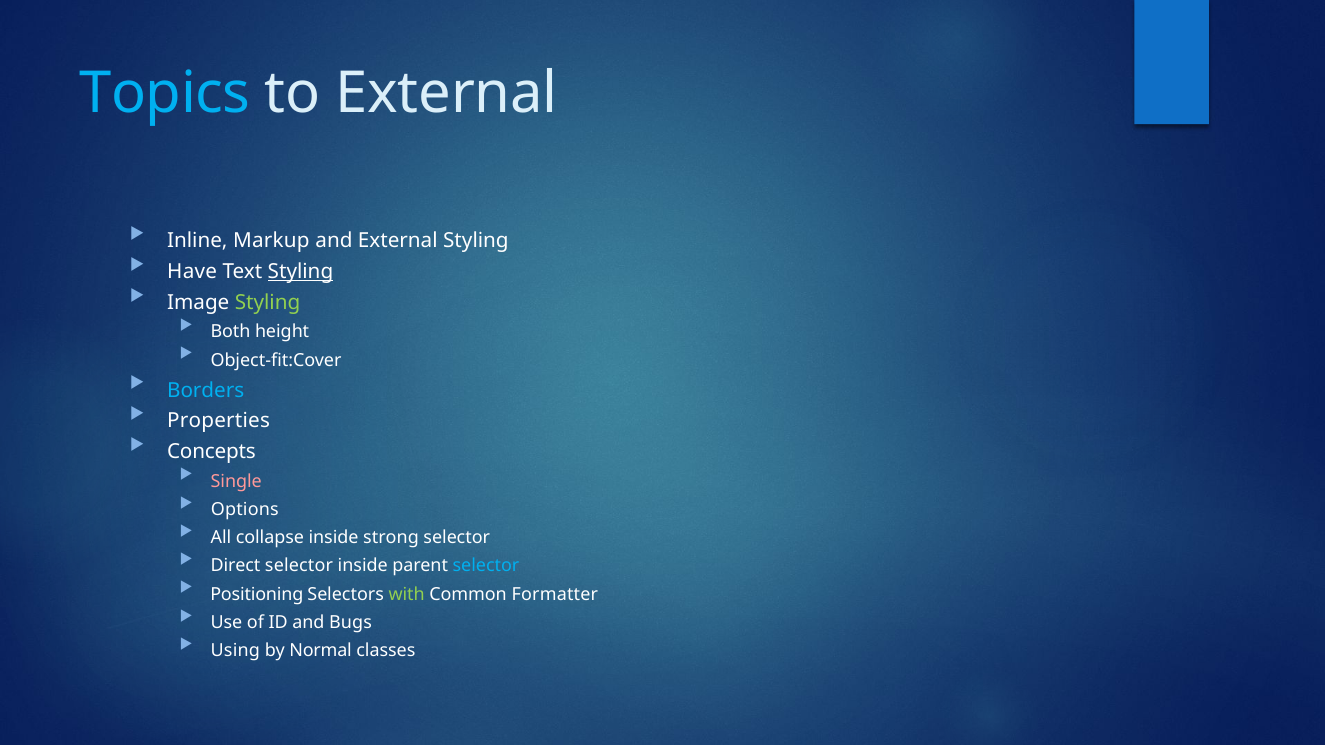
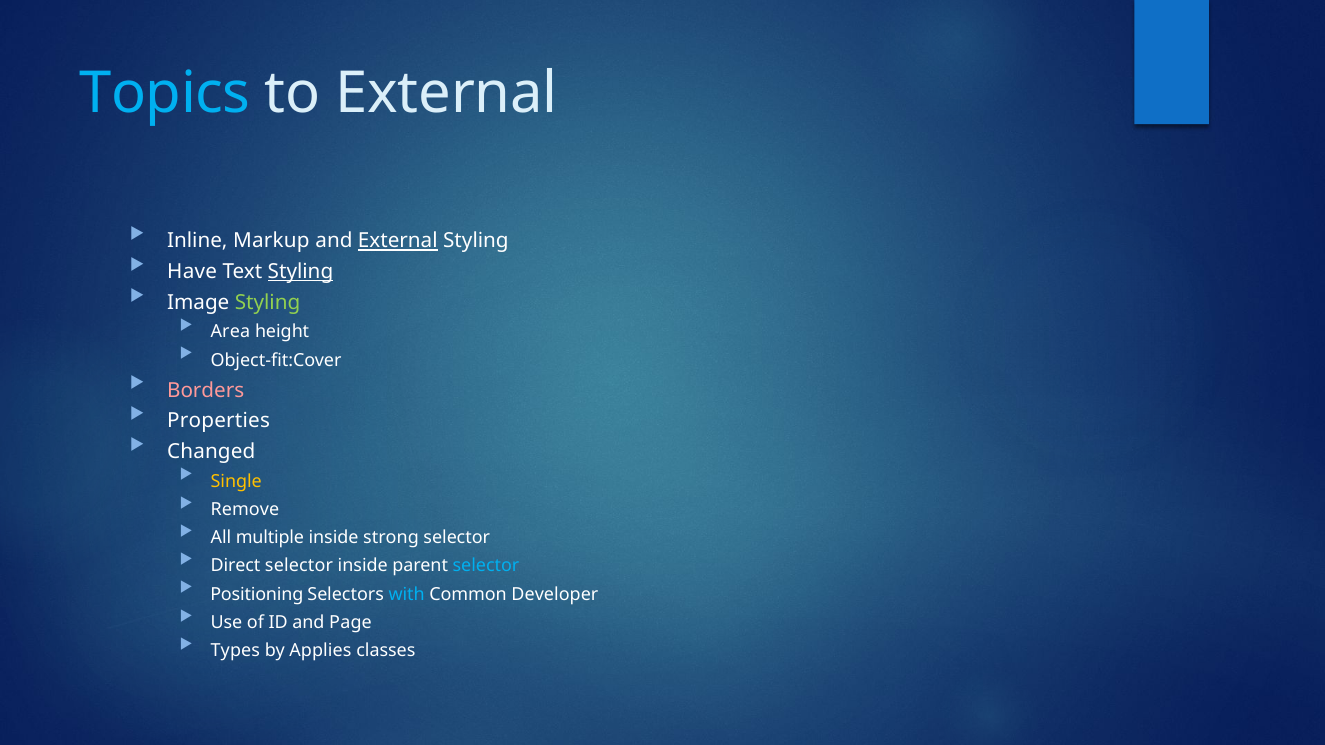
External at (398, 241) underline: none -> present
Both: Both -> Area
Borders colour: light blue -> pink
Concepts: Concepts -> Changed
Single colour: pink -> yellow
Options: Options -> Remove
collapse: collapse -> multiple
with colour: light green -> light blue
Formatter: Formatter -> Developer
Bugs: Bugs -> Page
Using: Using -> Types
Normal: Normal -> Applies
